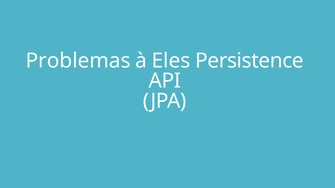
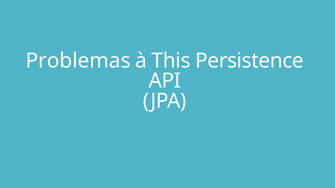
Eles: Eles -> This
